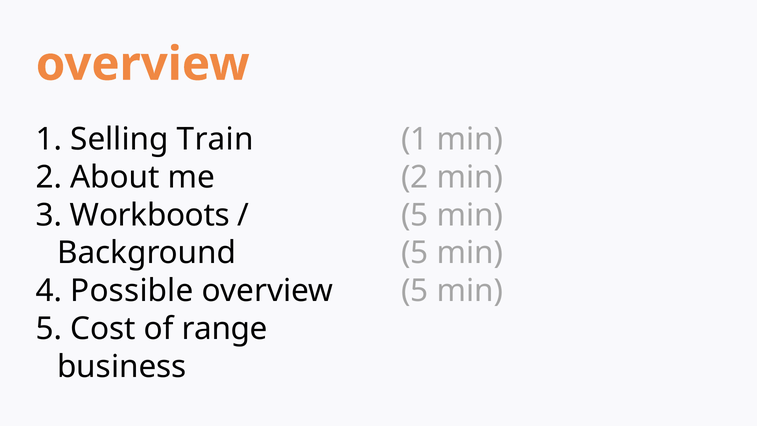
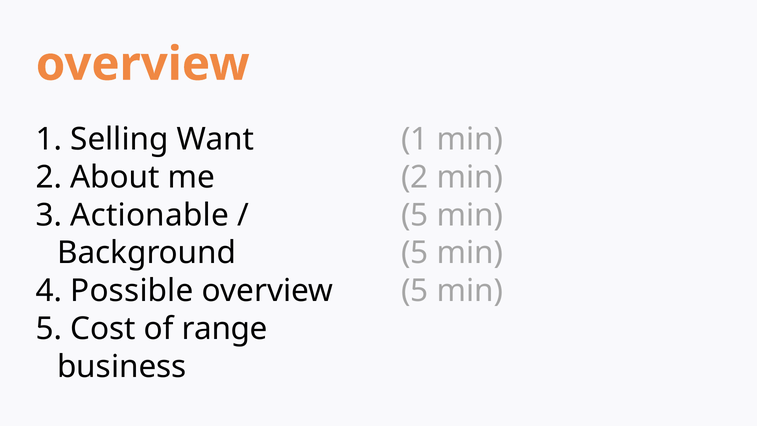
Train: Train -> Want
Workboots: Workboots -> Actionable
